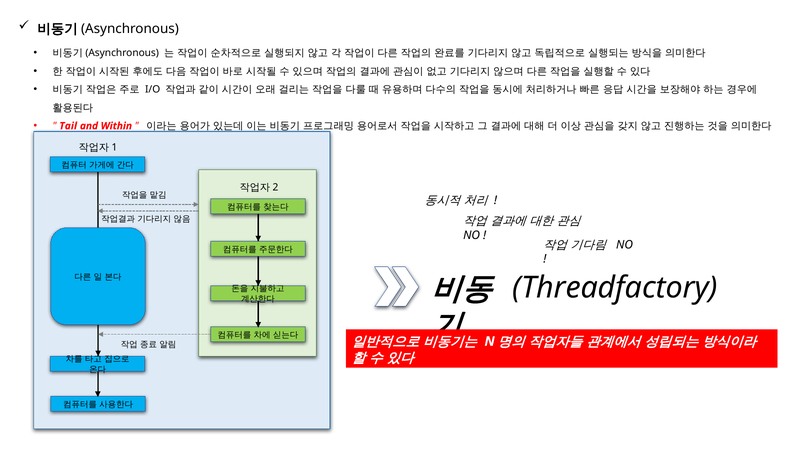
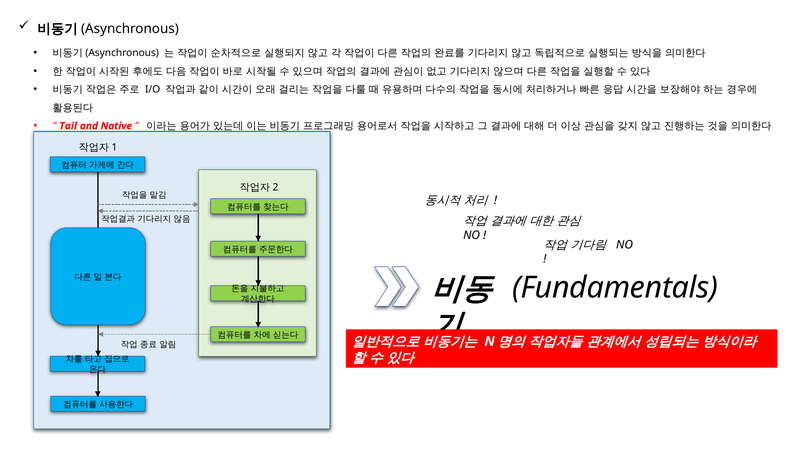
Within: Within -> Native
Threadfactory: Threadfactory -> Fundamentals
